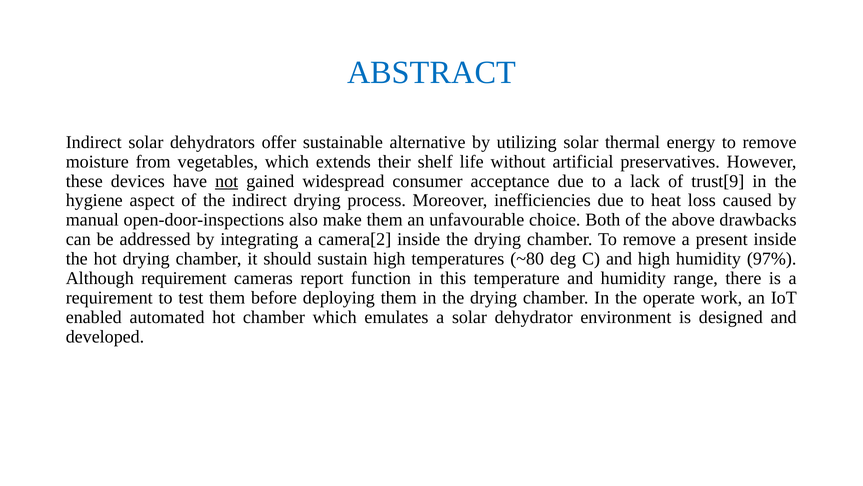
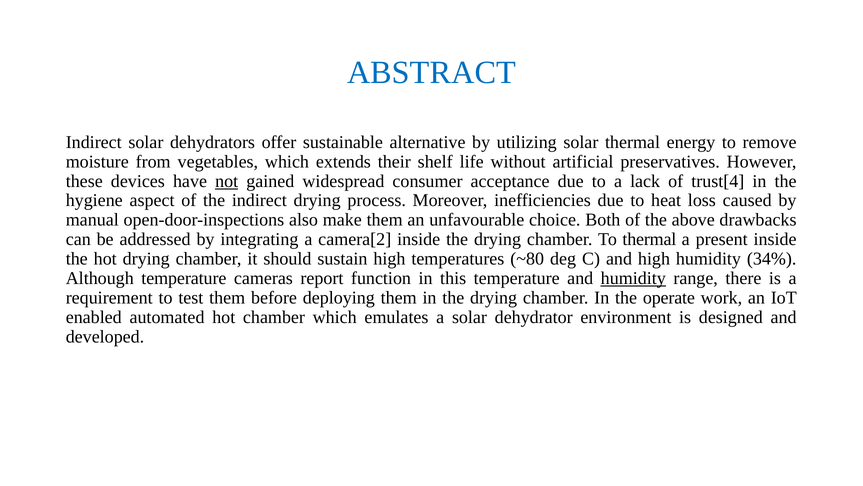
trust[9: trust[9 -> trust[4
chamber To remove: remove -> thermal
97%: 97% -> 34%
Although requirement: requirement -> temperature
humidity at (633, 278) underline: none -> present
